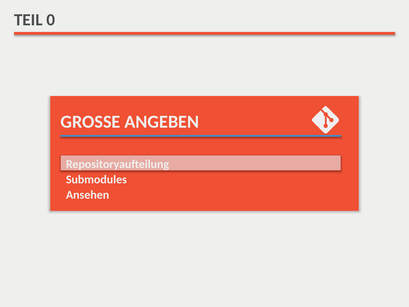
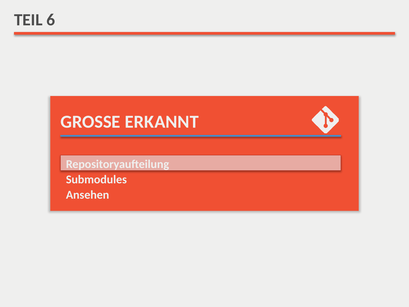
0: 0 -> 6
ANGEBEN: ANGEBEN -> ERKANNT
